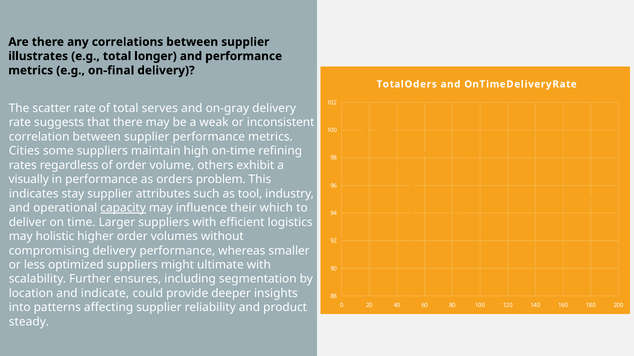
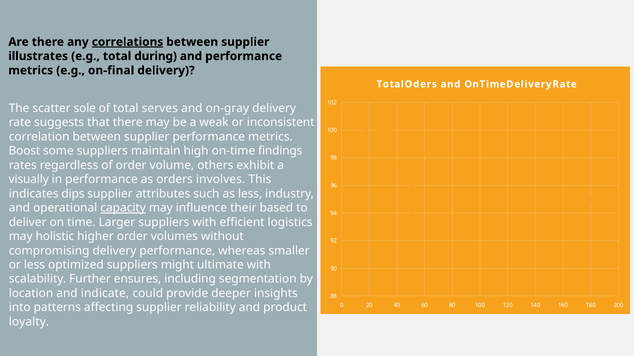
correlations underline: none -> present
longer: longer -> during
scatter rate: rate -> sole
Cities: Cities -> Boost
refining: refining -> findings
problem: problem -> involves
stay: stay -> dips
as tool: tool -> less
which: which -> based
steady: steady -> loyalty
